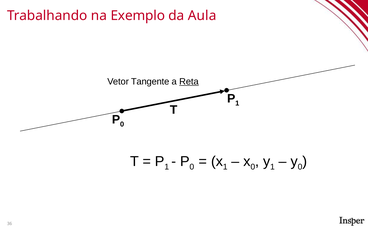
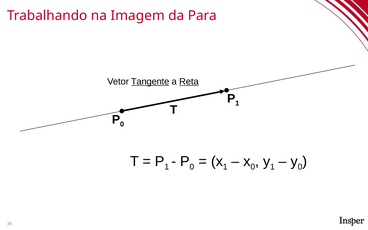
Exemplo: Exemplo -> Imagem
Aula: Aula -> Para
Tangente underline: none -> present
